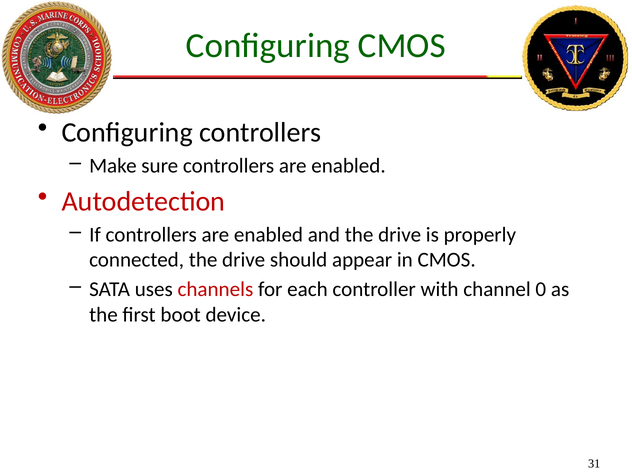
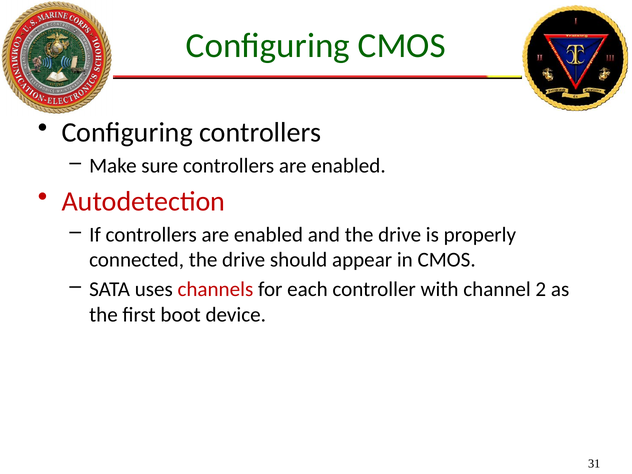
0: 0 -> 2
